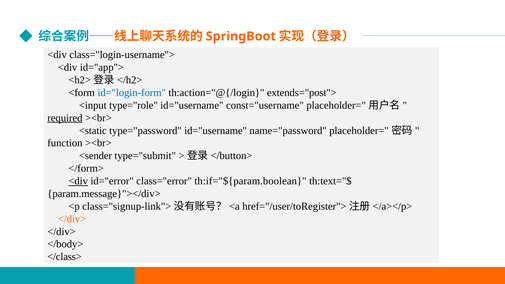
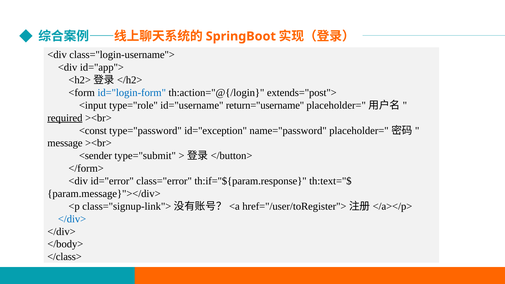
const="username: const="username -> return="username
<static: <static -> <const
type="password id="username: id="username -> id="exception
function: function -> message
<div at (78, 181) underline: present -> none
th:if="${param.boolean: th:if="${param.boolean -> th:if="${param.response
</div> at (72, 219) colour: orange -> blue
